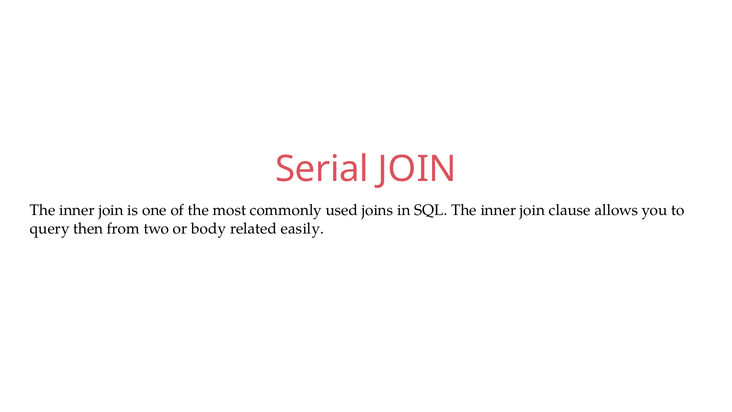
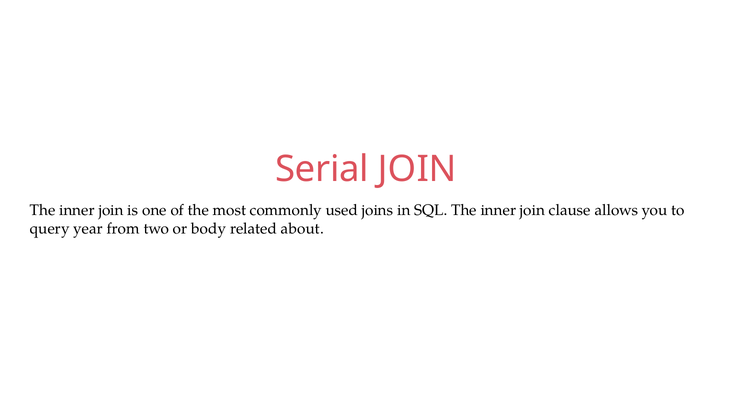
then: then -> year
easily: easily -> about
